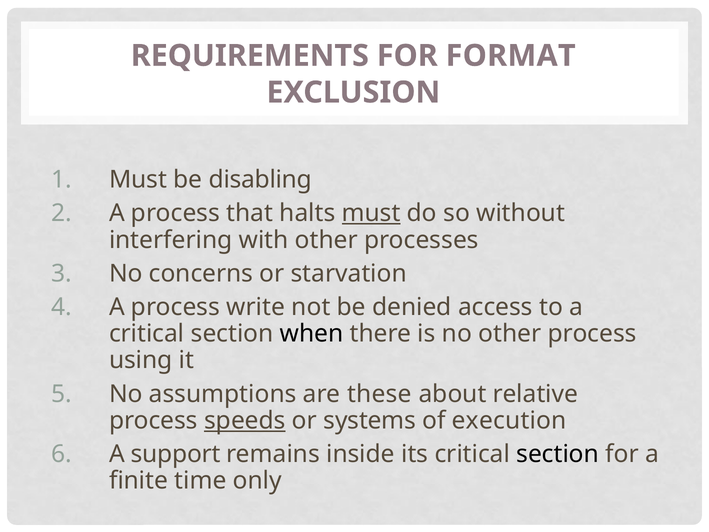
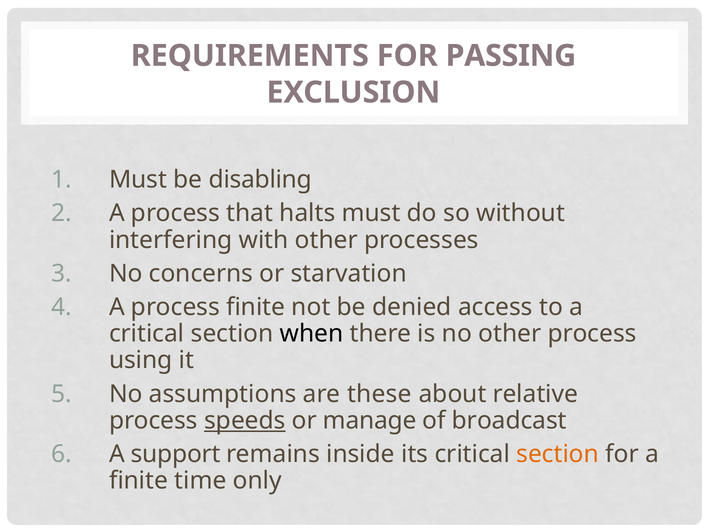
FORMAT: FORMAT -> PASSING
must at (371, 213) underline: present -> none
process write: write -> finite
systems: systems -> manage
execution: execution -> broadcast
section at (558, 454) colour: black -> orange
